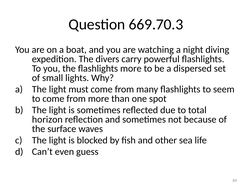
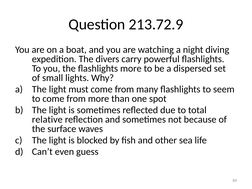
669.70.3: 669.70.3 -> 213.72.9
horizon: horizon -> relative
